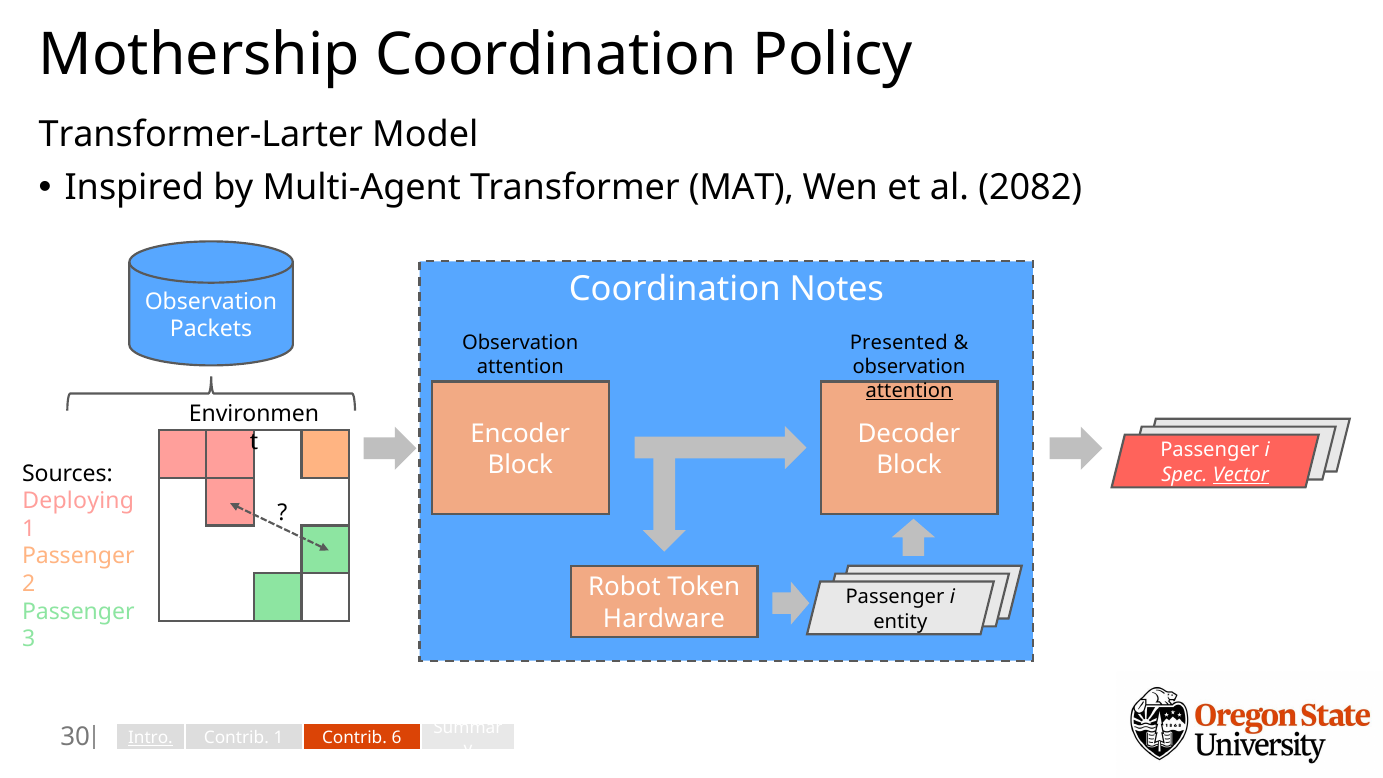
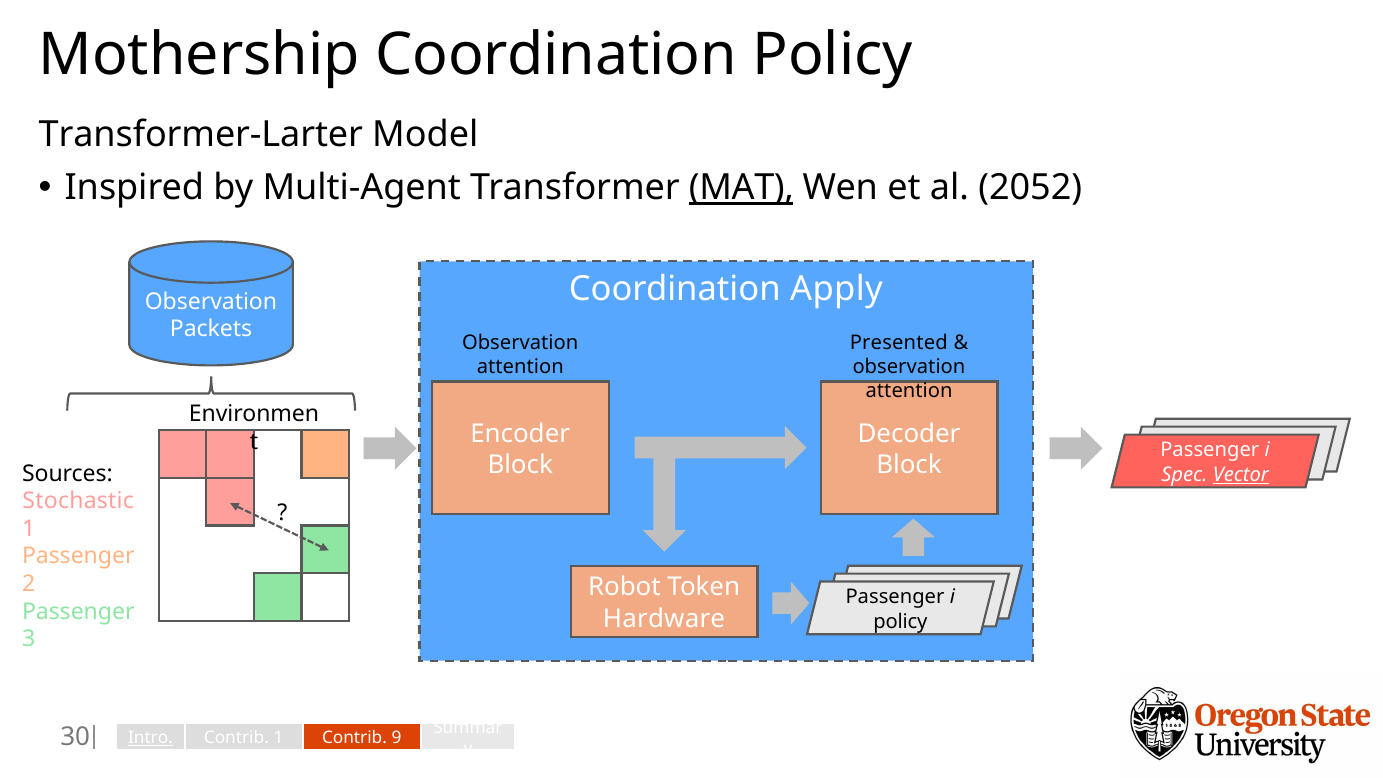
MAT underline: none -> present
2082: 2082 -> 2052
Notes: Notes -> Apply
attention at (909, 391) underline: present -> none
Deploying: Deploying -> Stochastic
entity at (900, 621): entity -> policy
6: 6 -> 9
